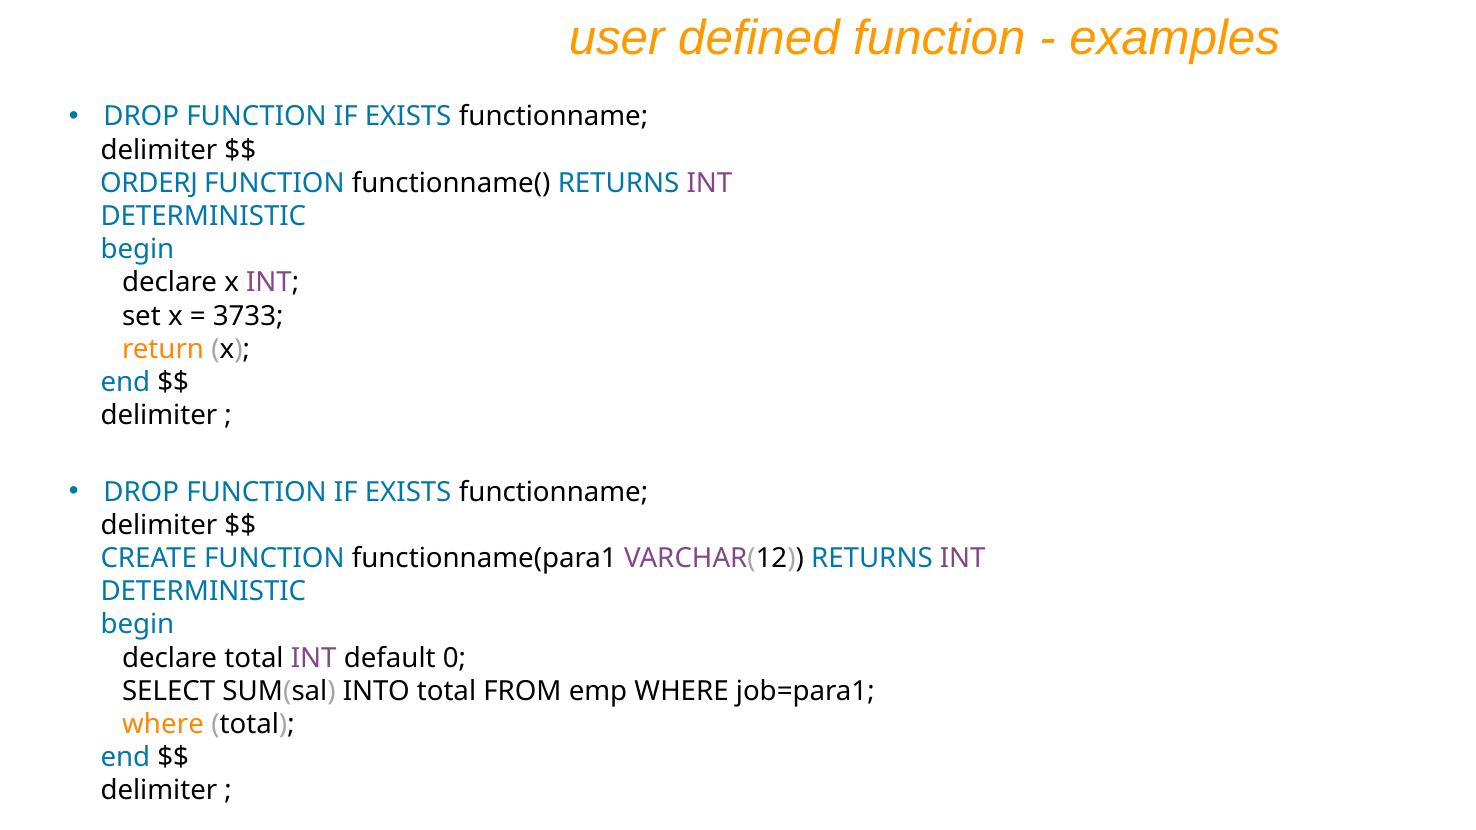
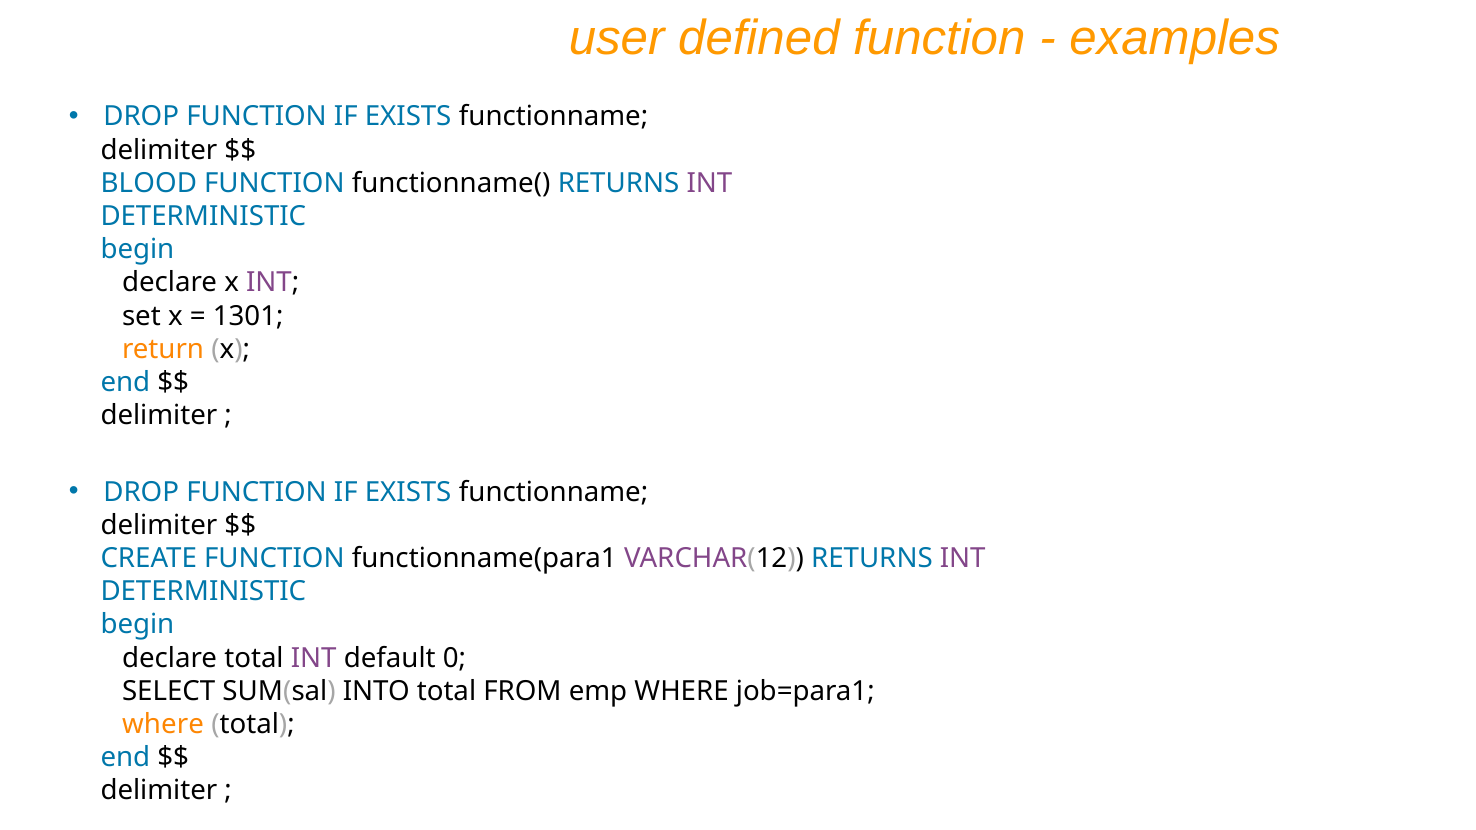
ORDERJ: ORDERJ -> BLOOD
3733: 3733 -> 1301
